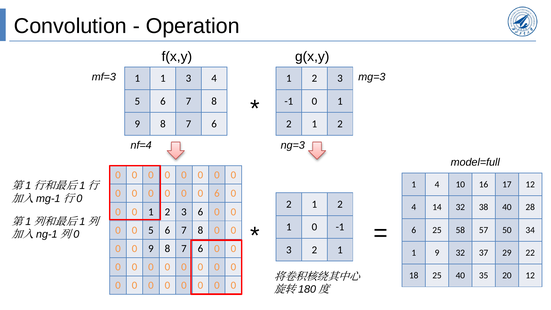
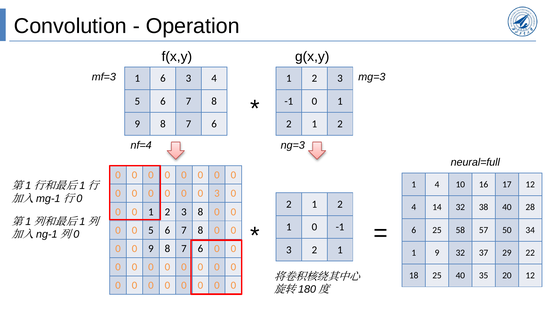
1 1: 1 -> 6
model=full: model=full -> neural=full
0 6: 6 -> 3
3 6: 6 -> 8
